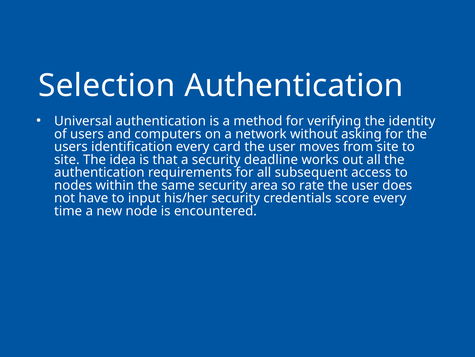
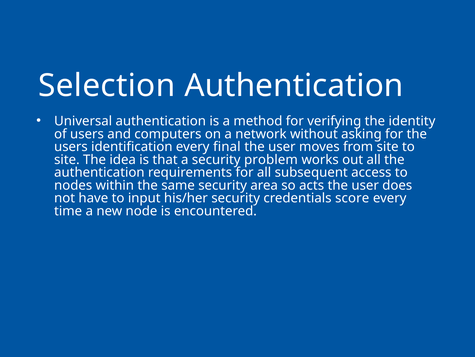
card: card -> final
deadline: deadline -> problem
rate: rate -> acts
